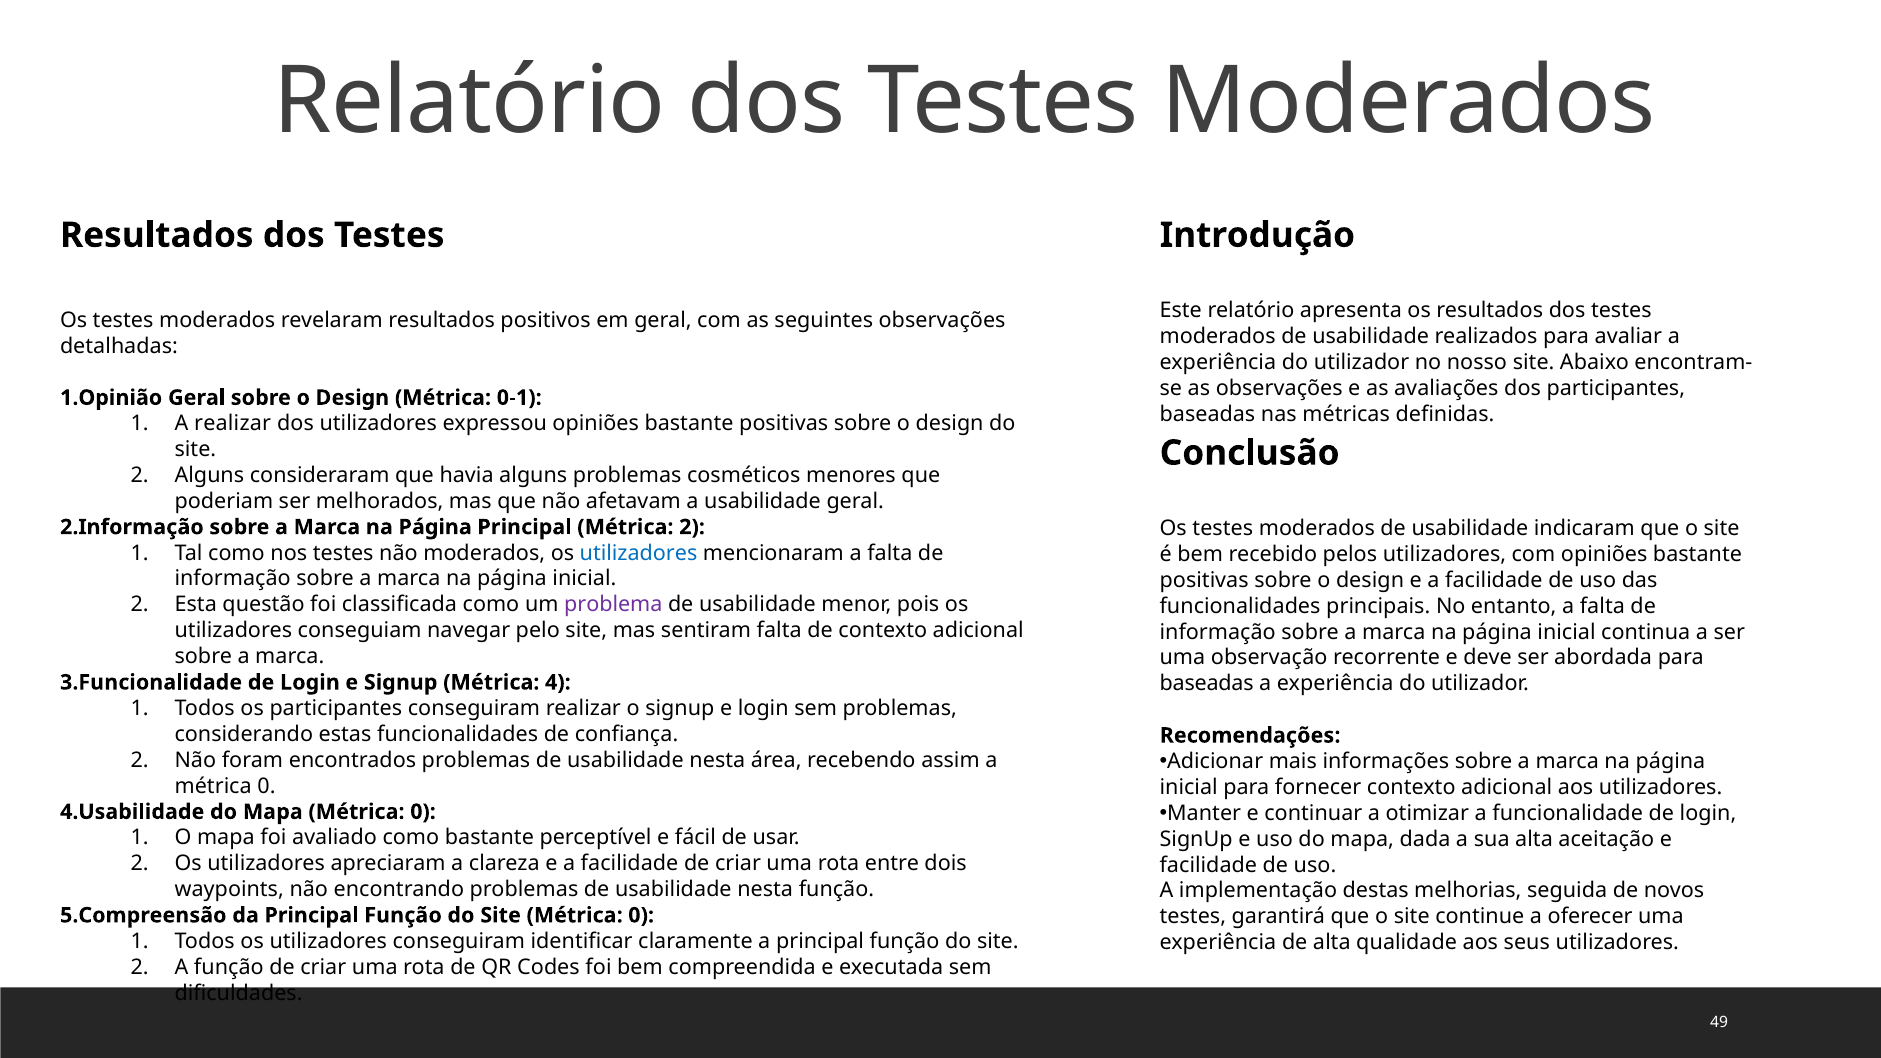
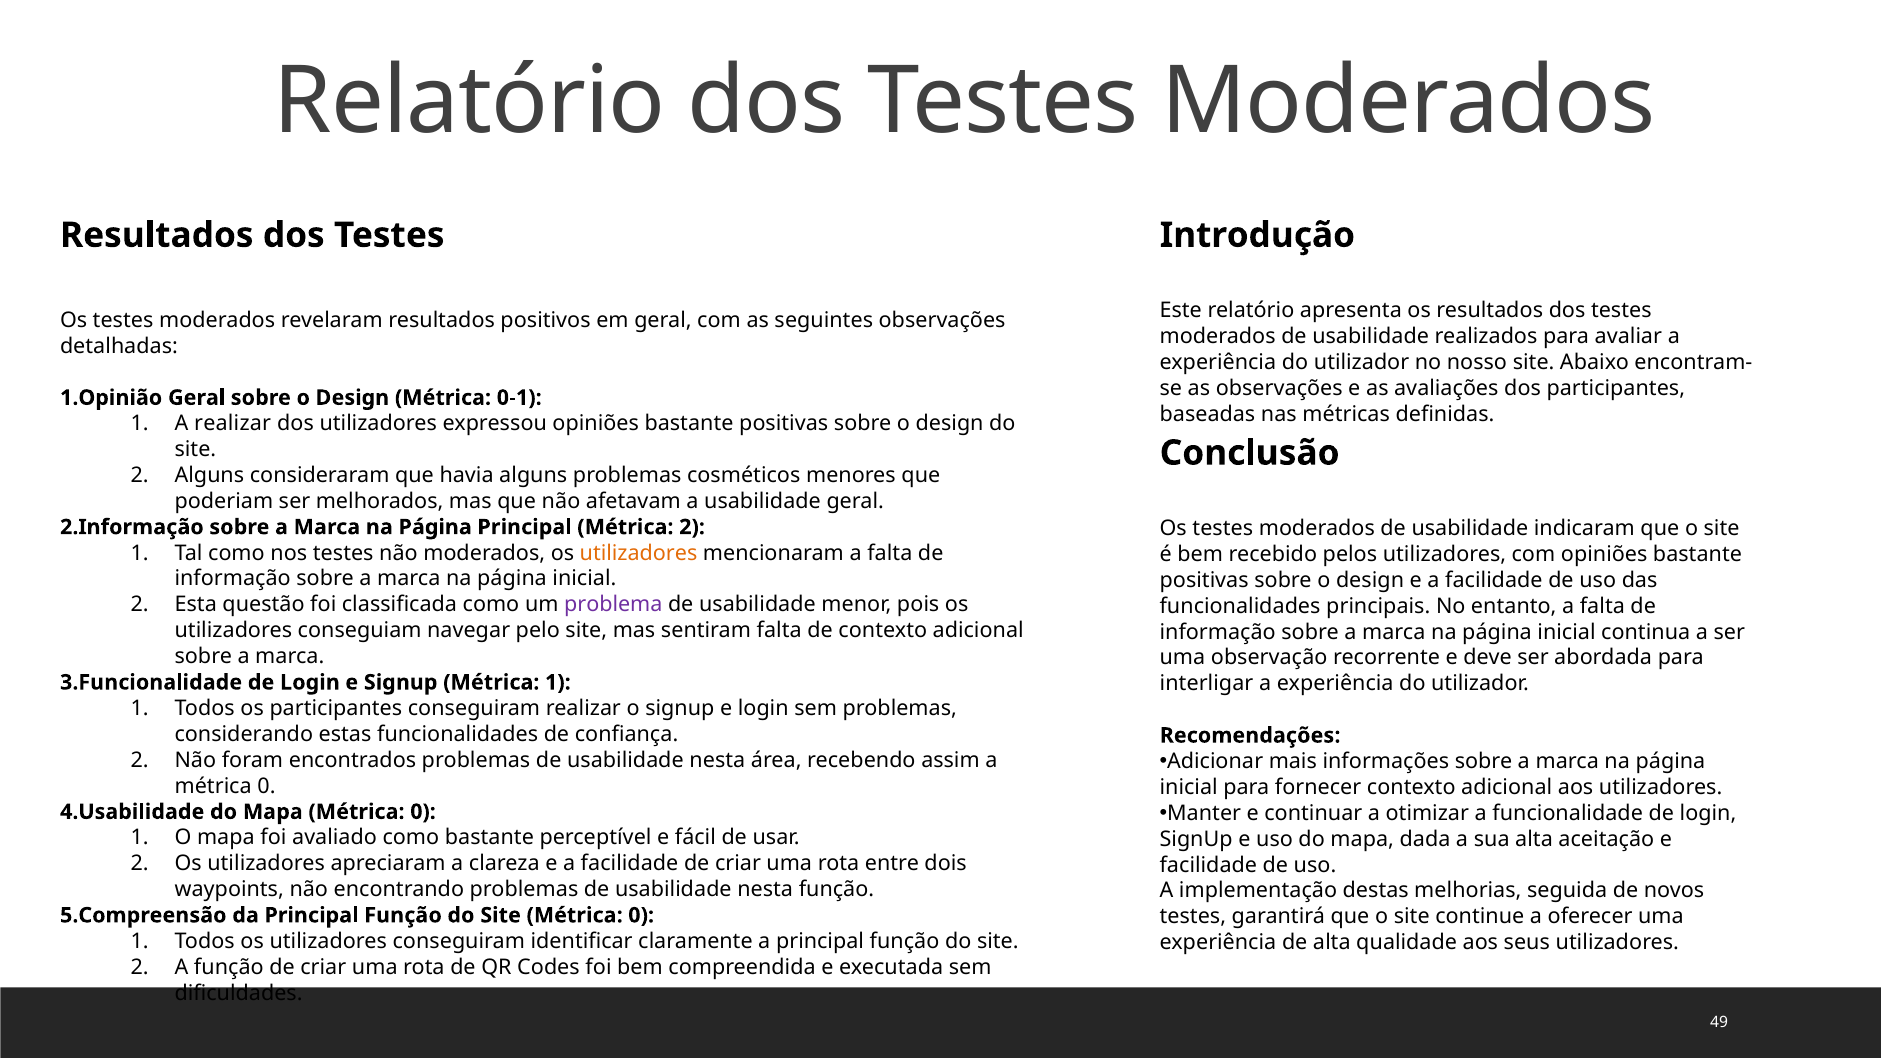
utilizadores at (639, 553) colour: blue -> orange
baseadas at (1207, 684): baseadas -> interligar
Métrica 4: 4 -> 1
